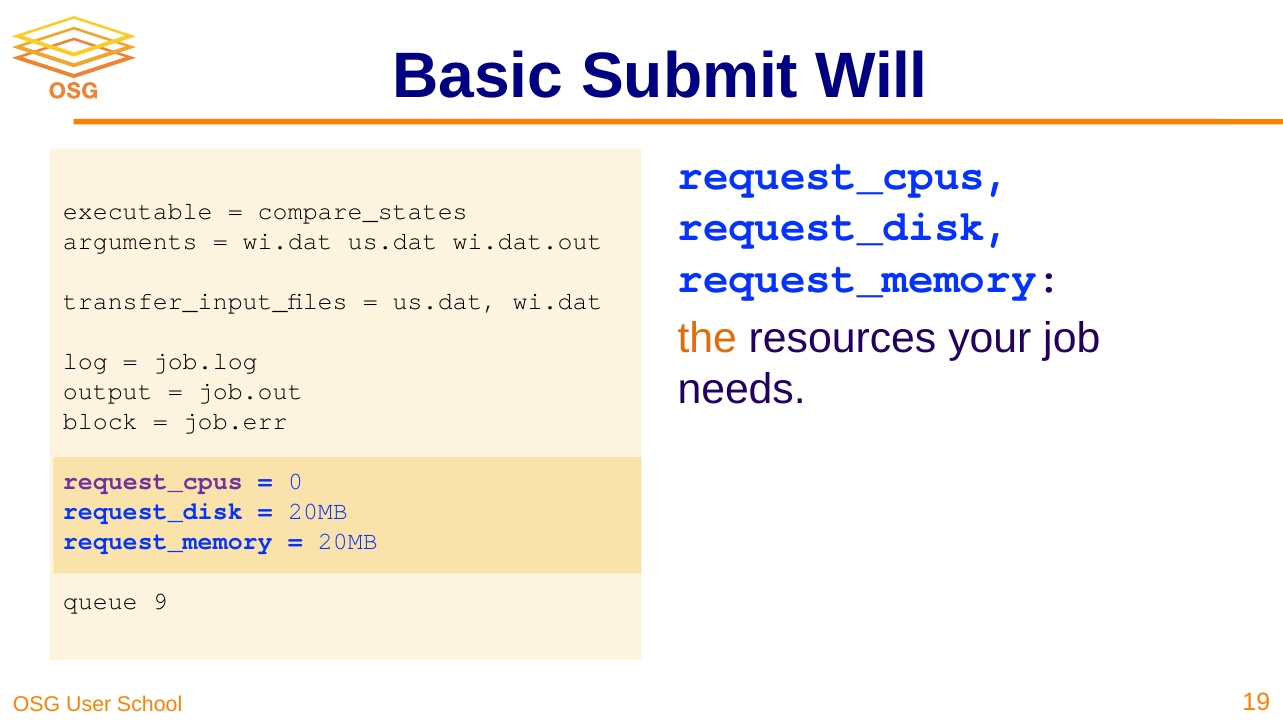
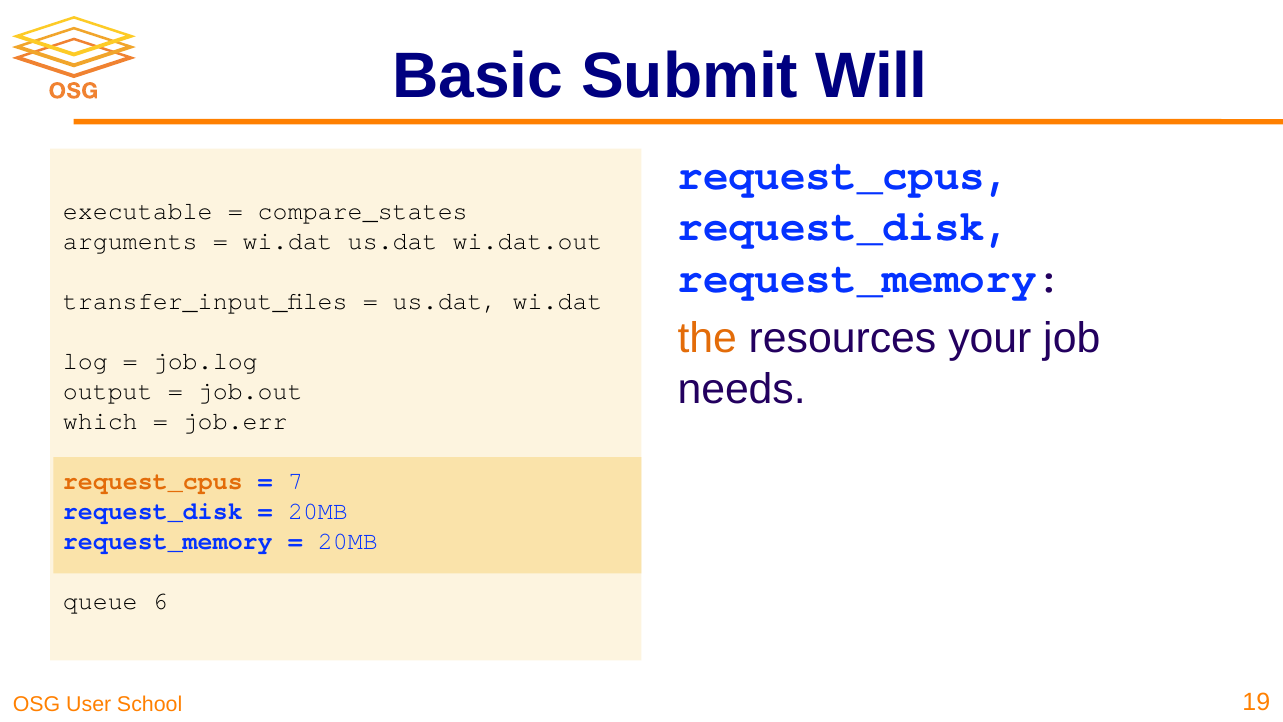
block: block -> which
request_cpus at (153, 481) colour: purple -> orange
0: 0 -> 7
9: 9 -> 6
